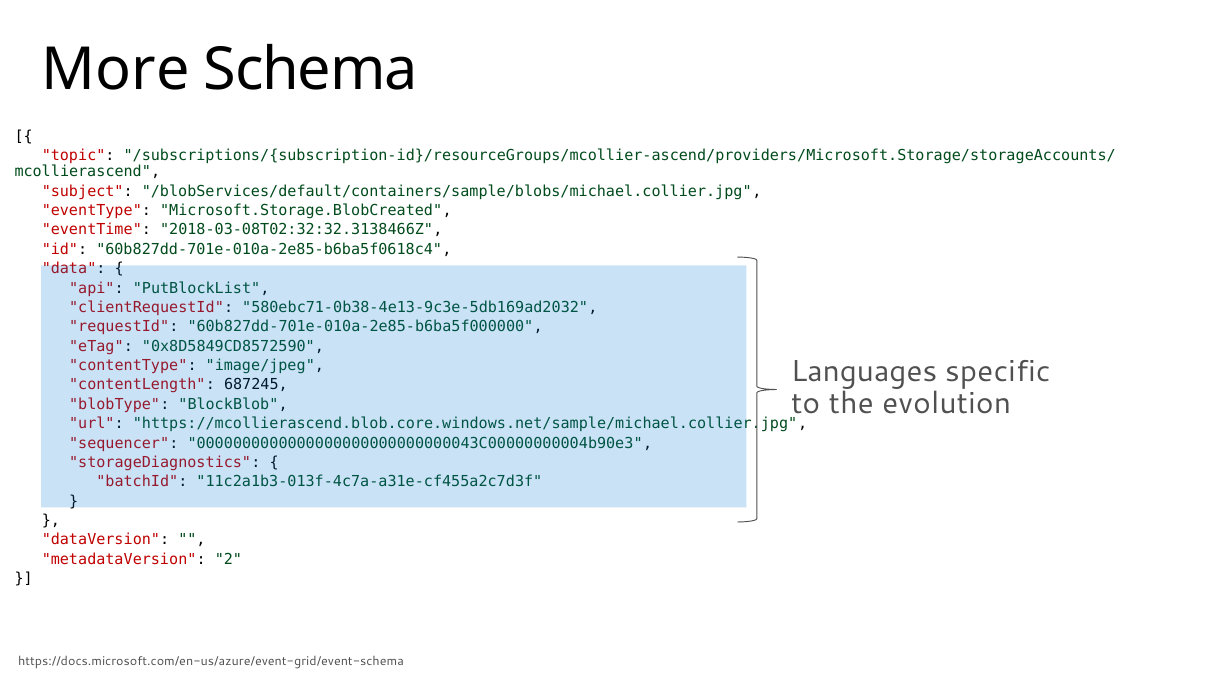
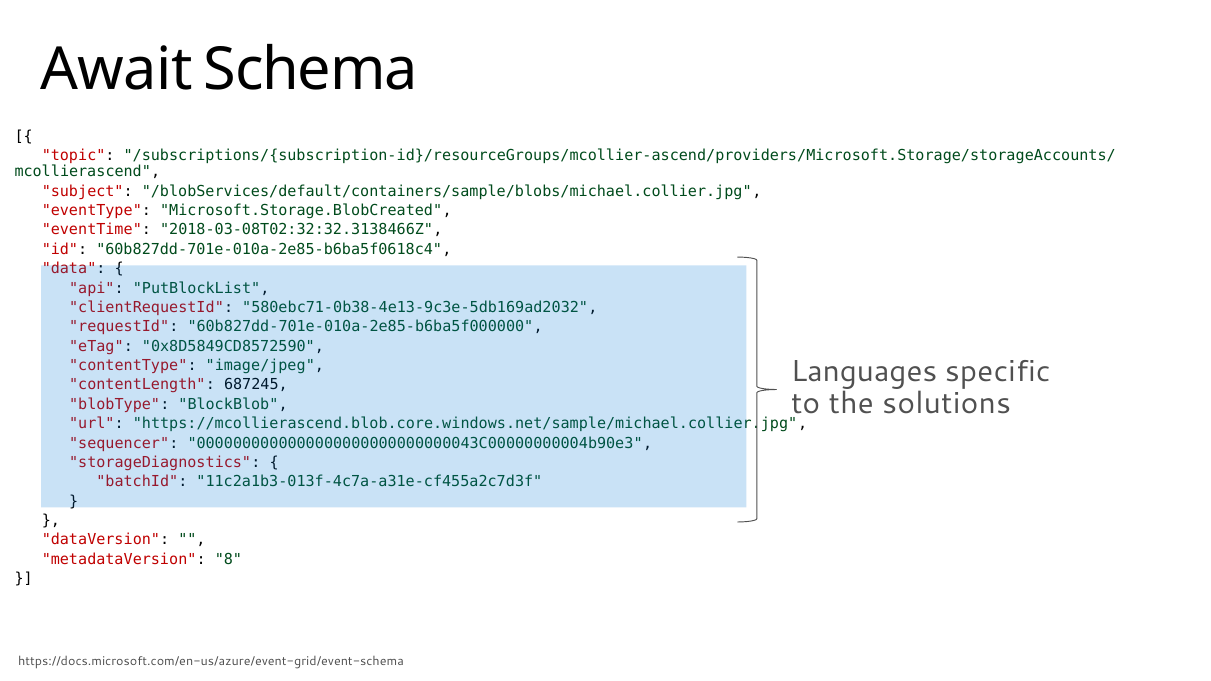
More: More -> Await
evolution: evolution -> solutions
2: 2 -> 8
